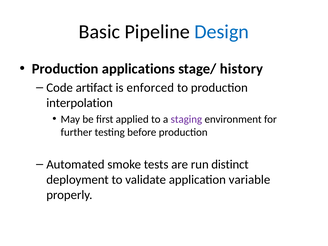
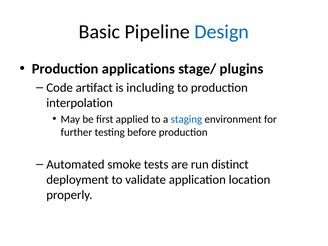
history: history -> plugins
enforced: enforced -> including
staging colour: purple -> blue
variable: variable -> location
